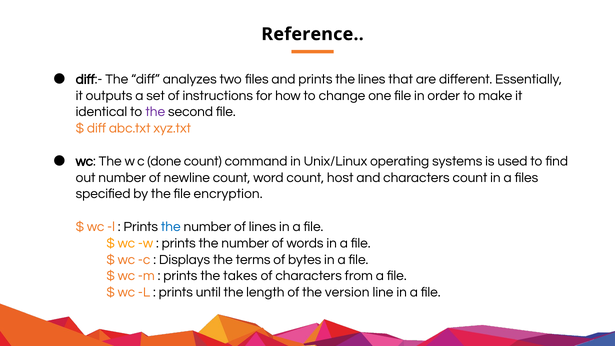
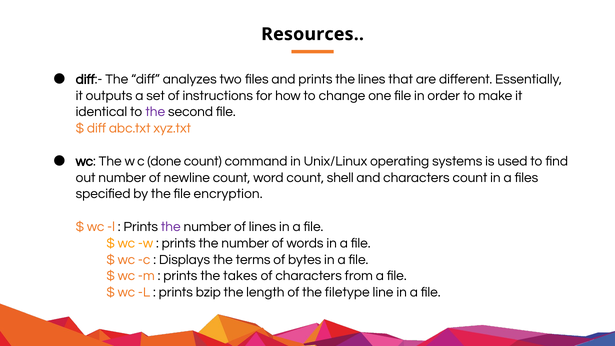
Reference: Reference -> Resources
host: host -> shell
the at (171, 227) colour: blue -> purple
until: until -> bzip
version: version -> filetype
